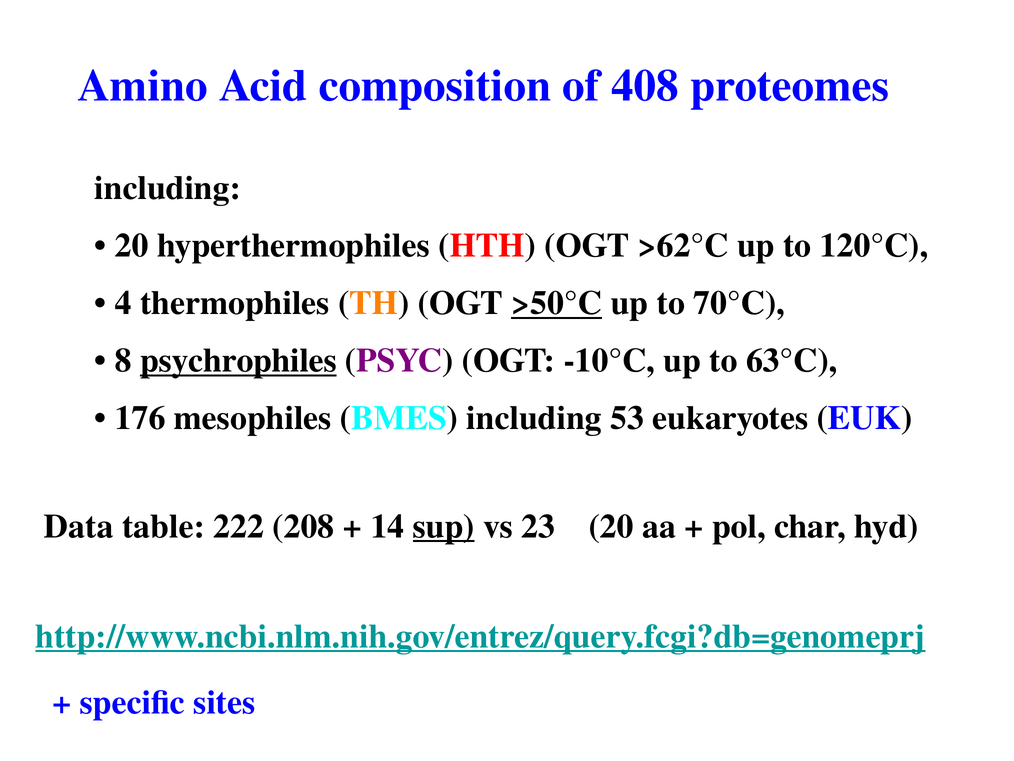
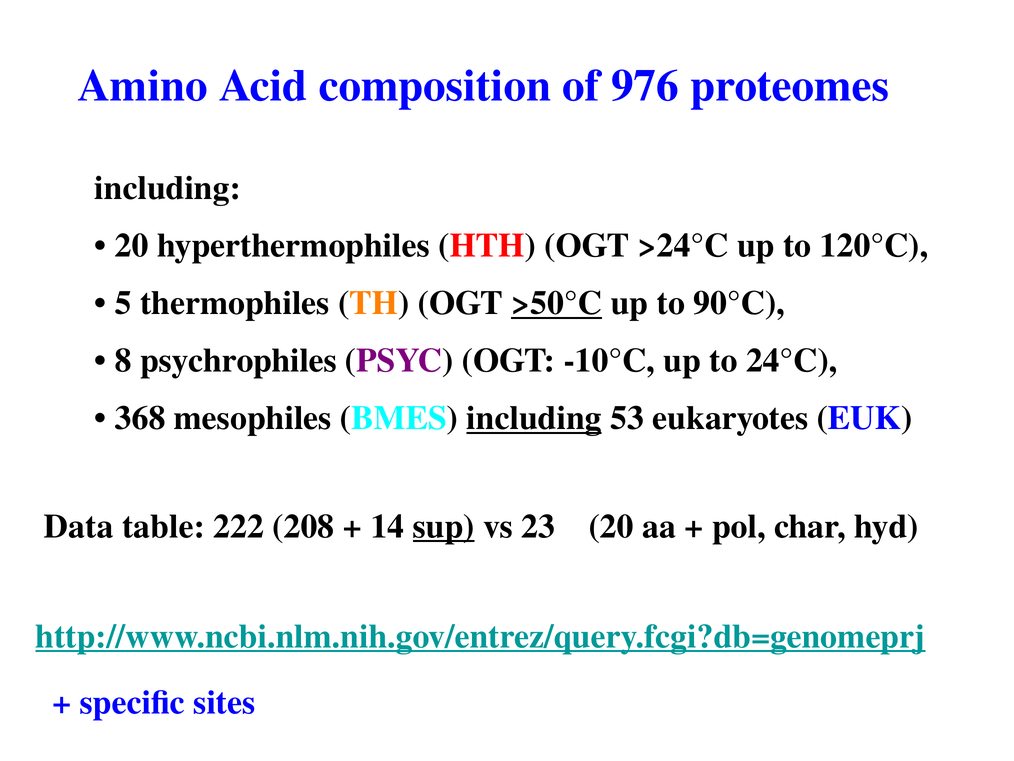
408: 408 -> 976
>62°C: >62°C -> >24°C
4: 4 -> 5
70°C: 70°C -> 90°C
psychrophiles underline: present -> none
63°C: 63°C -> 24°C
176: 176 -> 368
including at (534, 418) underline: none -> present
